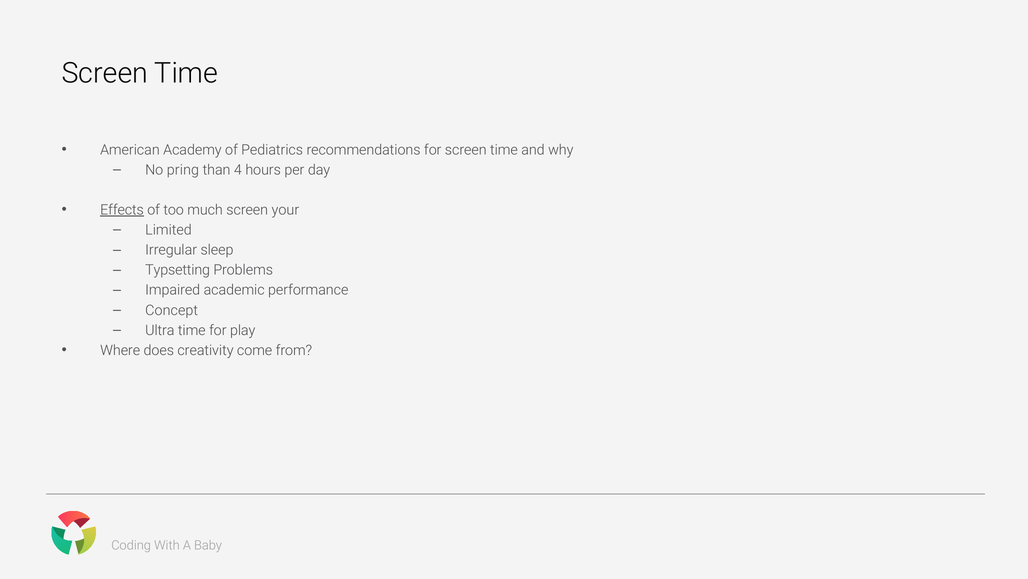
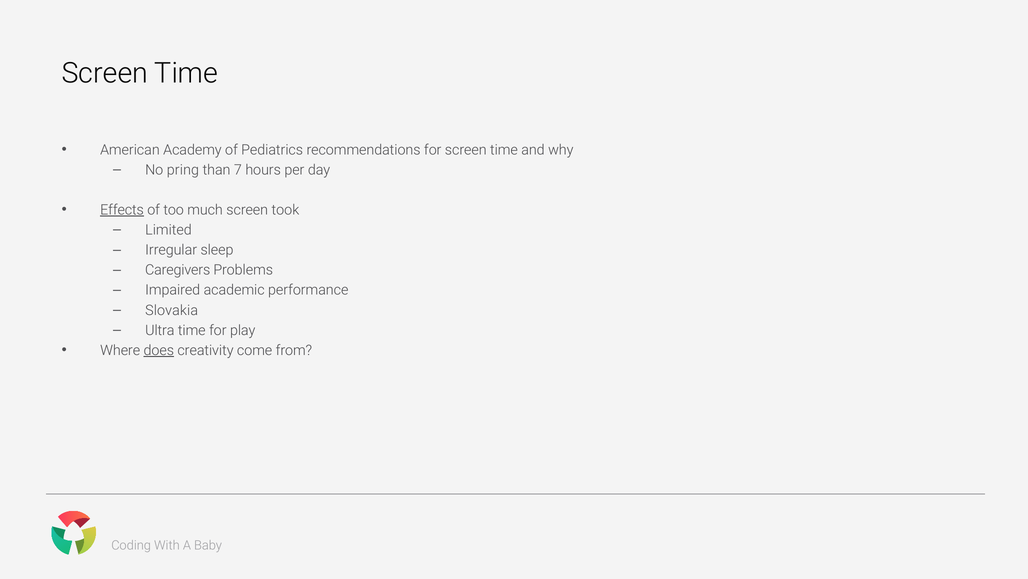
4: 4 -> 7
your: your -> took
Typsetting: Typsetting -> Caregivers
Concept: Concept -> Slovakia
does underline: none -> present
